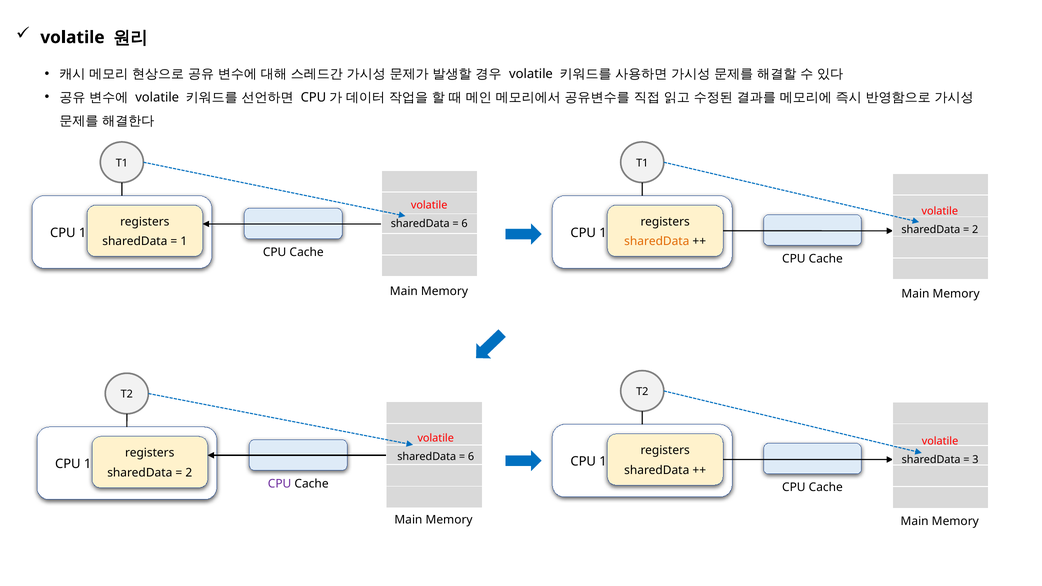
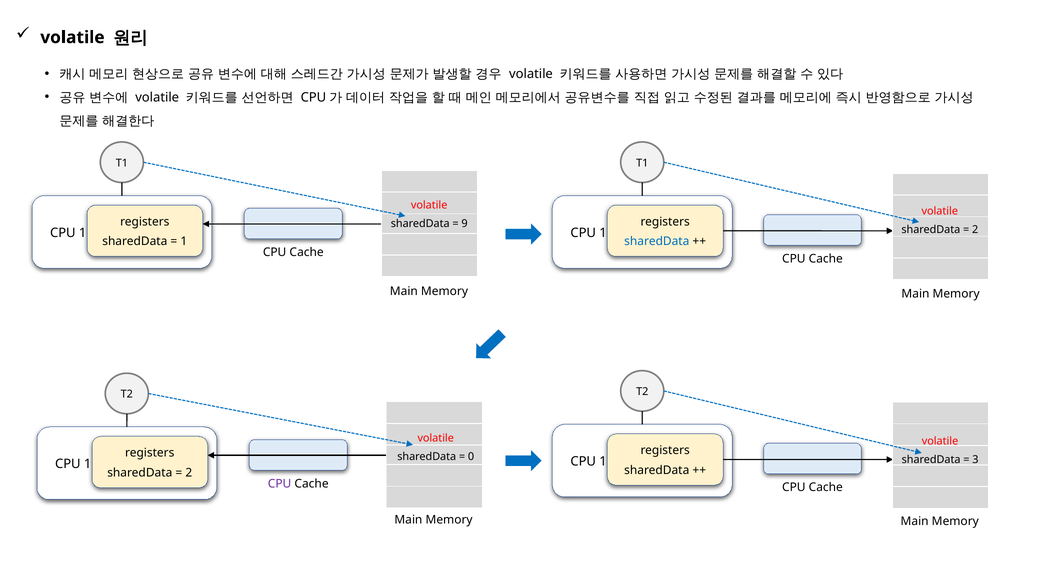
6 at (465, 224): 6 -> 9
sharedData at (657, 241) colour: orange -> blue
6 at (471, 457): 6 -> 0
